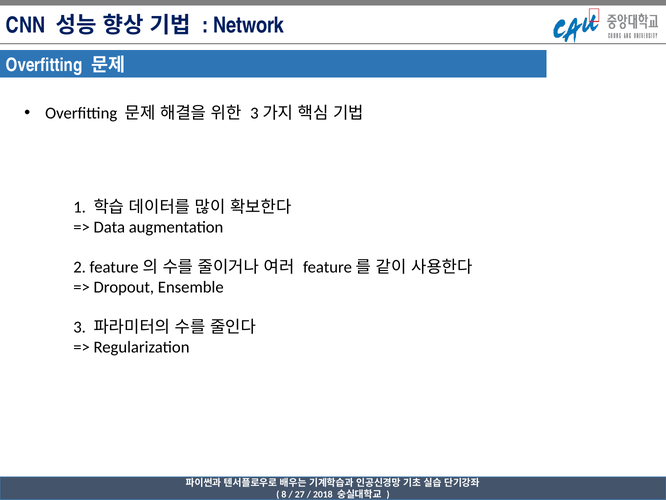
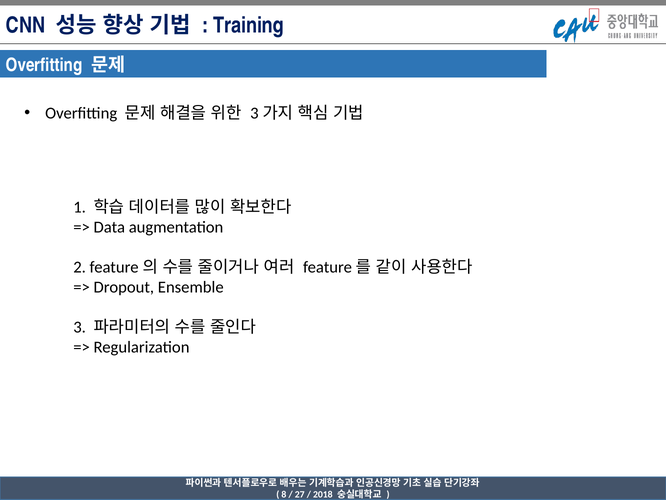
Network: Network -> Training
